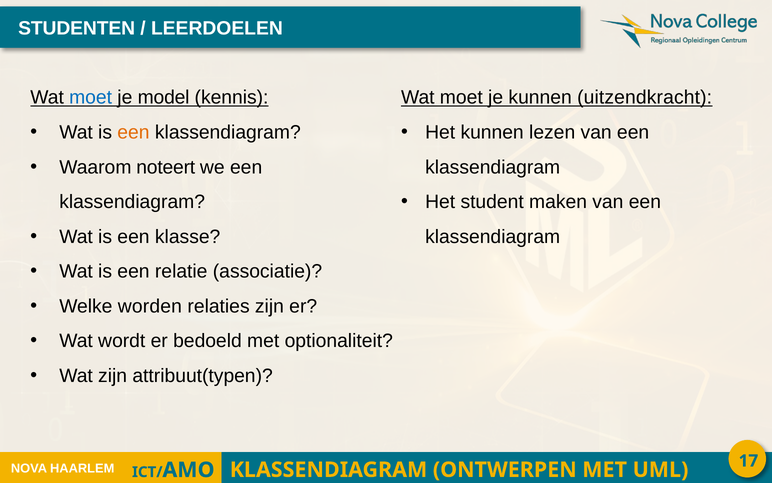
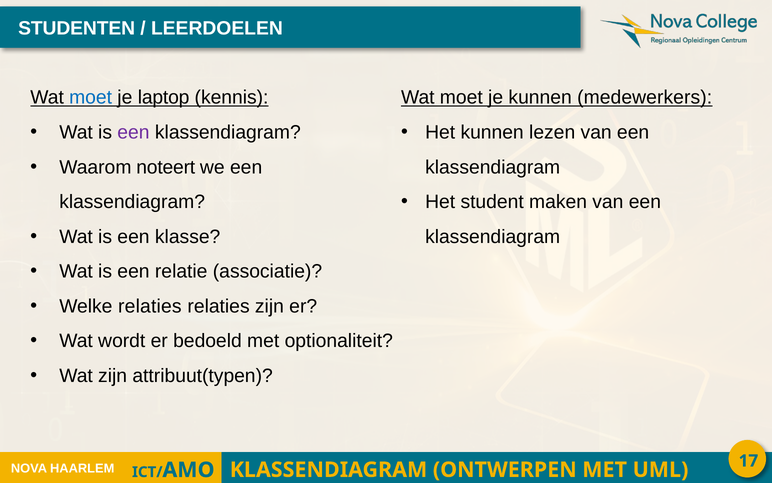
model: model -> laptop
uitzendkracht: uitzendkracht -> medewerkers
een at (133, 132) colour: orange -> purple
Welke worden: worden -> relaties
